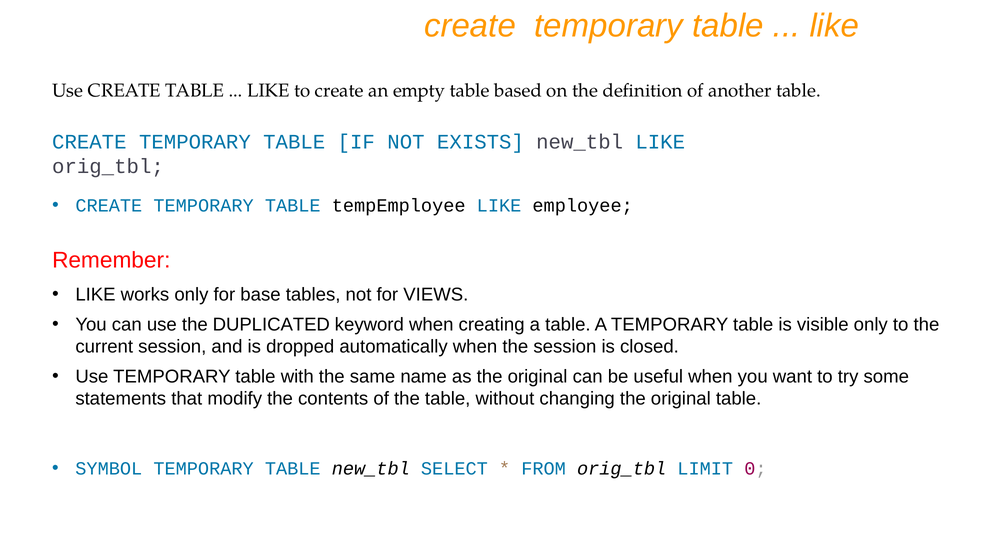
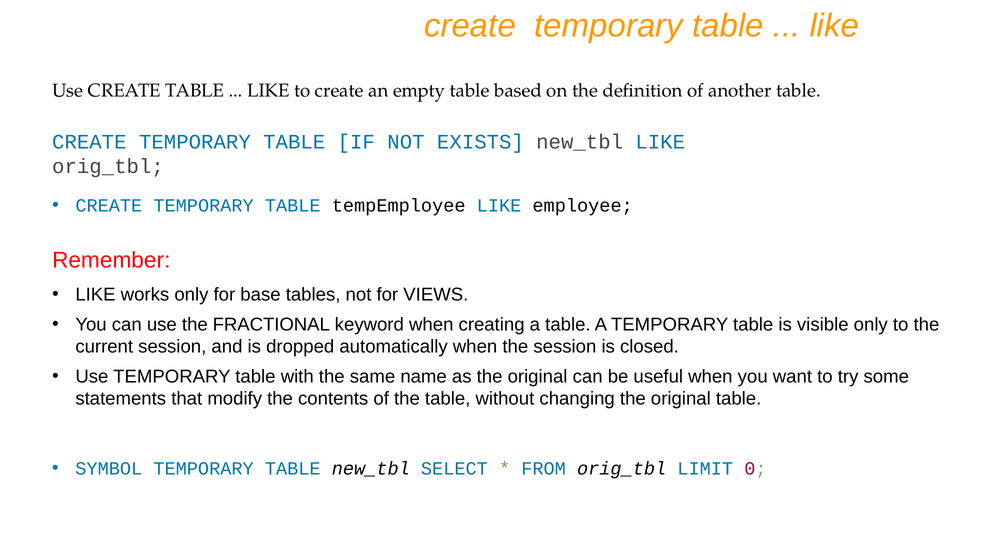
DUPLICATED: DUPLICATED -> FRACTIONAL
